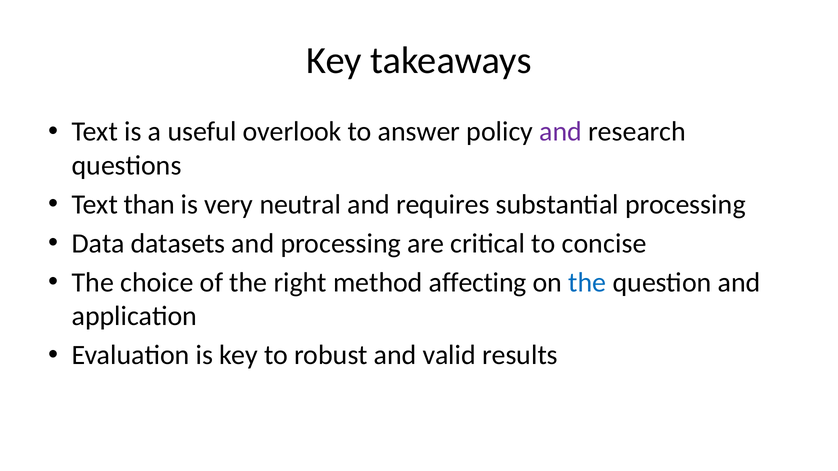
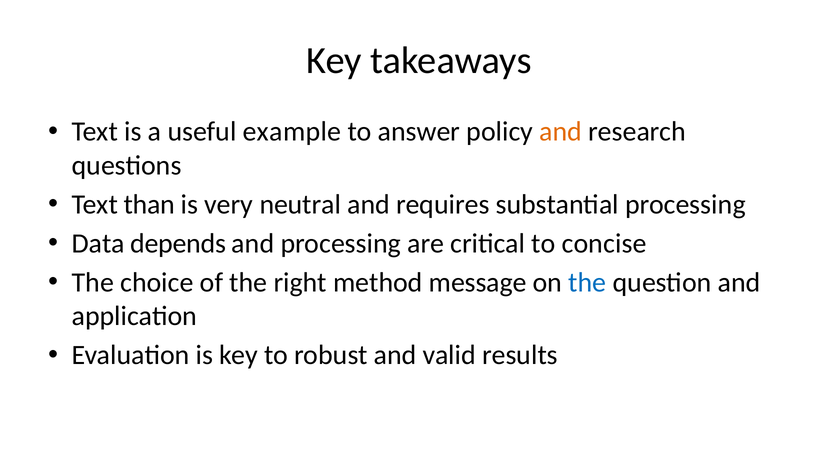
overlook: overlook -> example
and at (561, 132) colour: purple -> orange
datasets: datasets -> depends
affecting: affecting -> message
